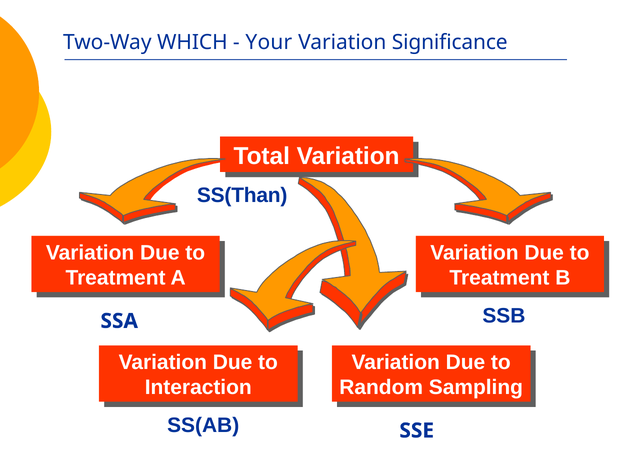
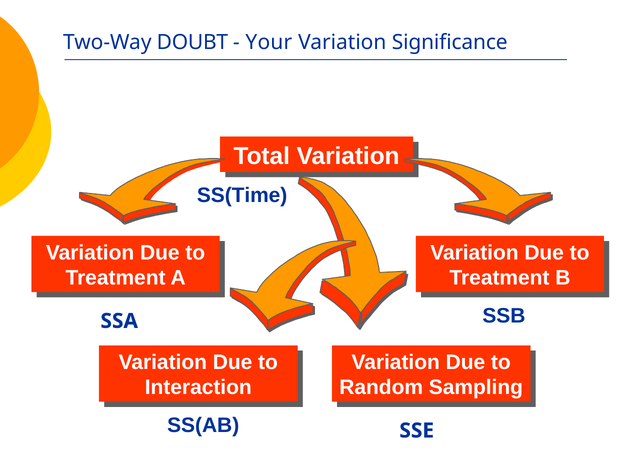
WHICH: WHICH -> DOUBT
SS(Than: SS(Than -> SS(Time
